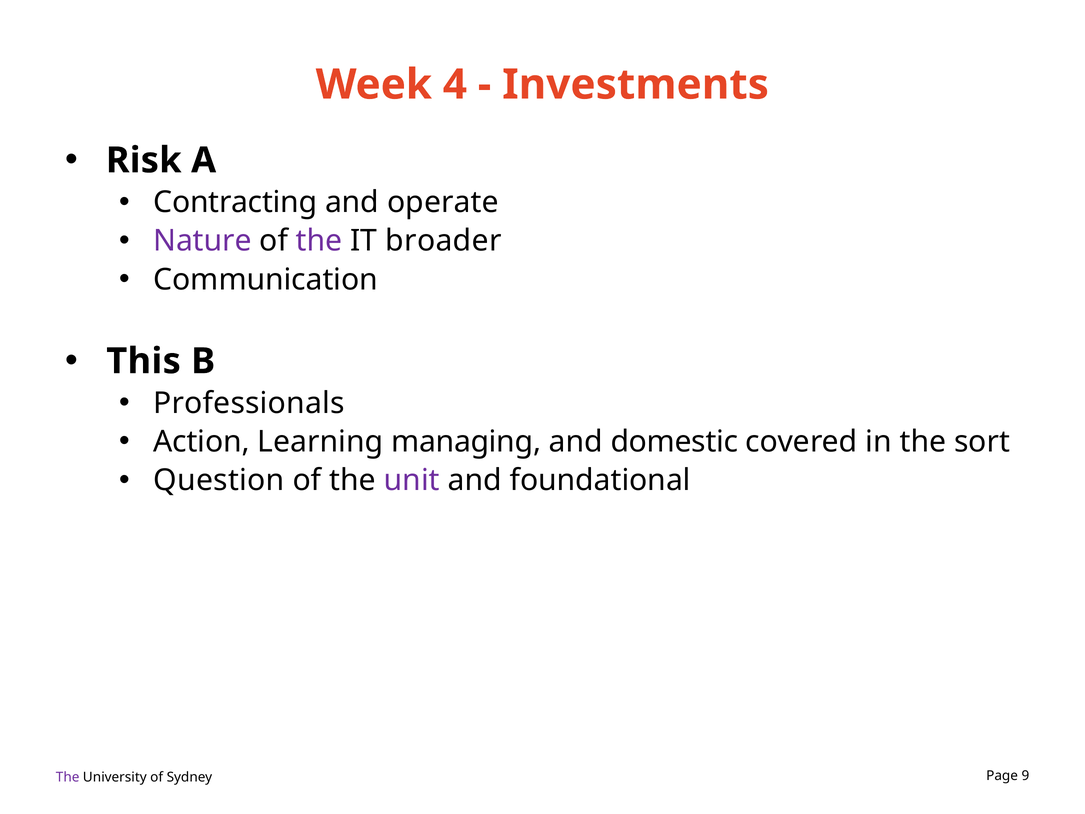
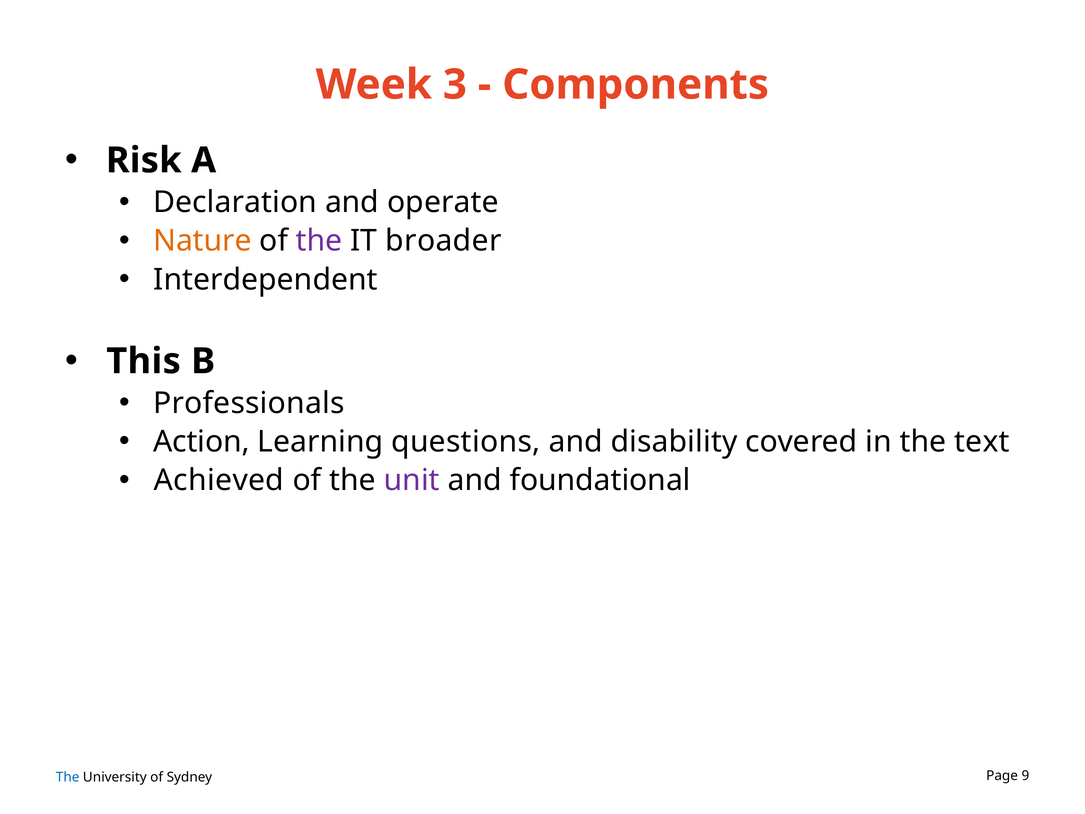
4: 4 -> 3
Investments: Investments -> Components
Contracting: Contracting -> Declaration
Nature colour: purple -> orange
Communication: Communication -> Interdependent
managing: managing -> questions
domestic: domestic -> disability
sort: sort -> text
Question: Question -> Achieved
The at (68, 777) colour: purple -> blue
